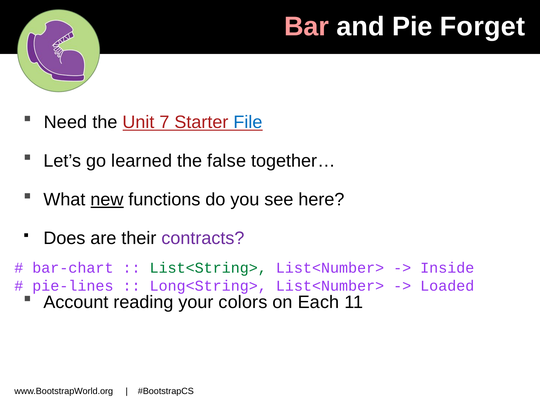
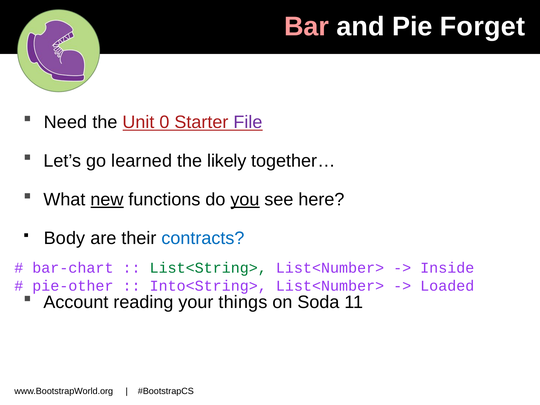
7: 7 -> 0
File colour: blue -> purple
false: false -> likely
you underline: none -> present
Does: Does -> Body
contracts colour: purple -> blue
pie-lines: pie-lines -> pie-other
Long<String>: Long<String> -> Into<String>
colors: colors -> things
Each: Each -> Soda
